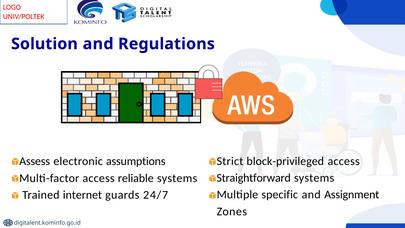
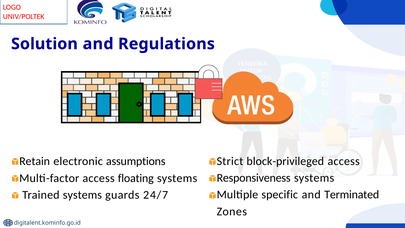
Assess: Assess -> Retain
Straightforward: Straightforward -> Responsiveness
reliable: reliable -> floating
Assignment: Assignment -> Terminated
Trained internet: internet -> systems
